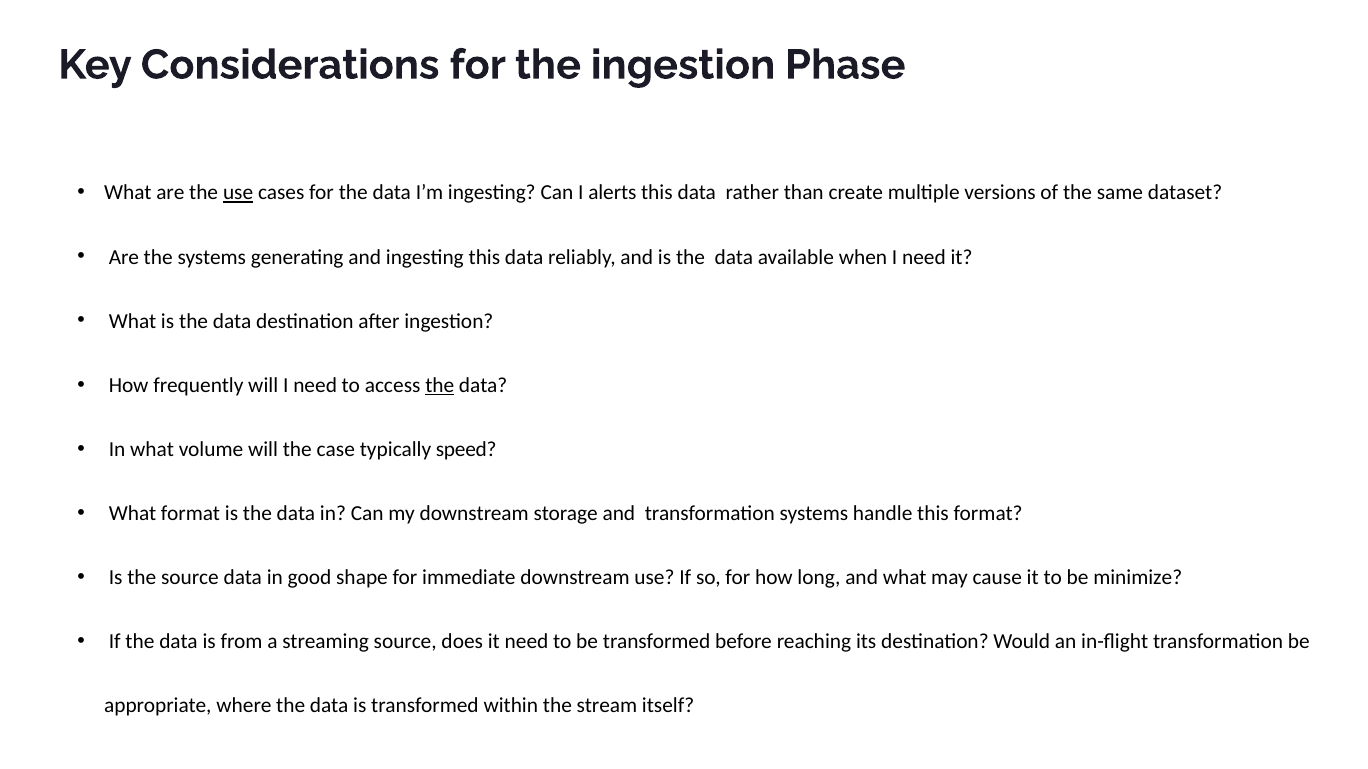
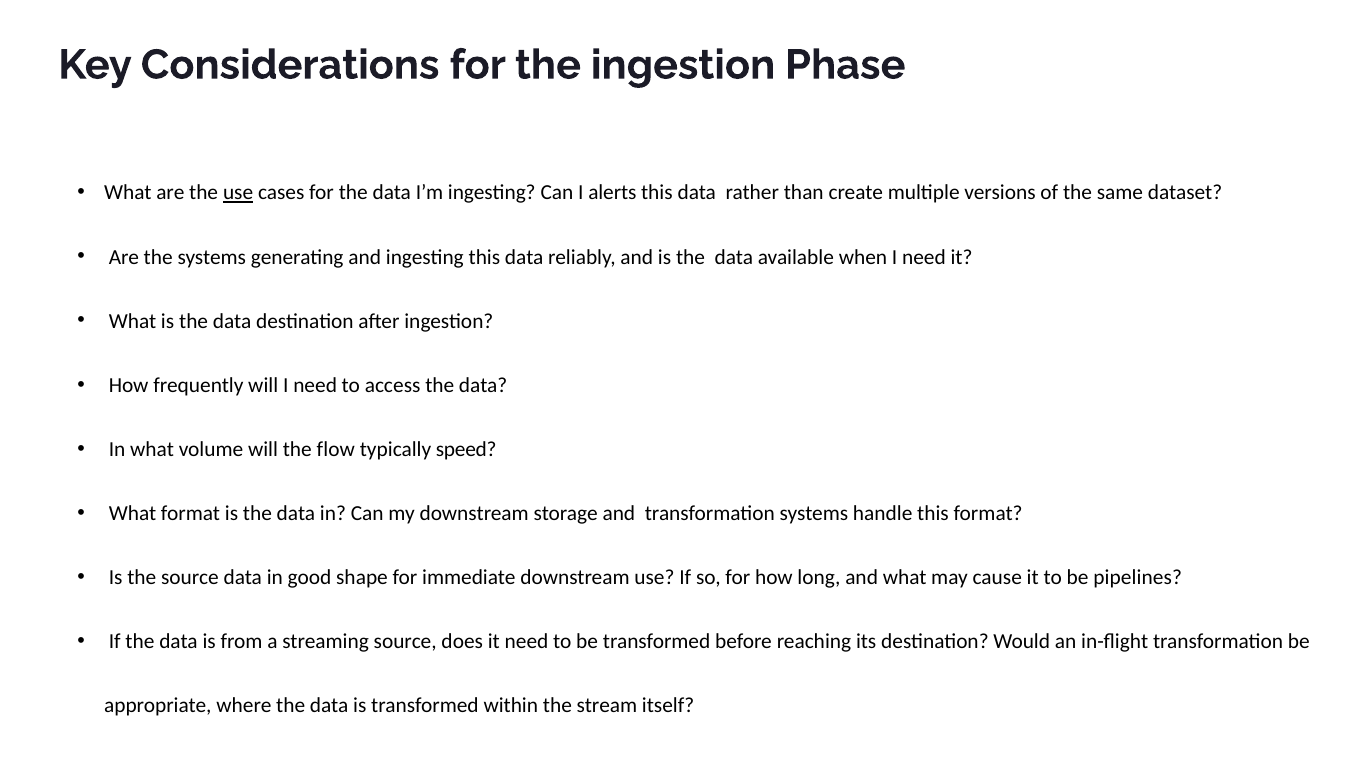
the at (440, 385) underline: present -> none
case: case -> flow
minimize: minimize -> pipelines
